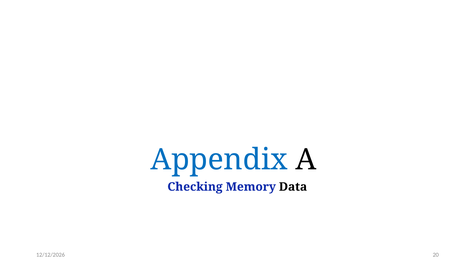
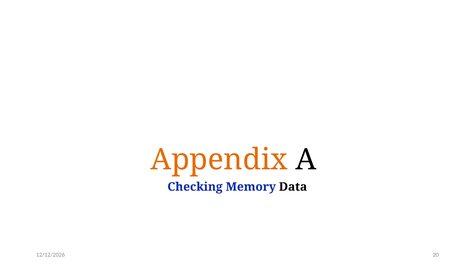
Appendix colour: blue -> orange
